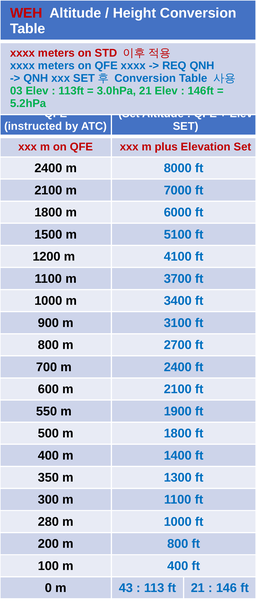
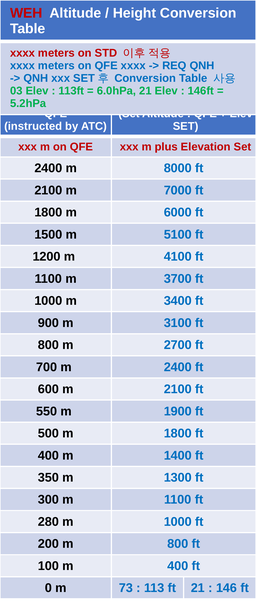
3.0hPa: 3.0hPa -> 6.0hPa
43: 43 -> 73
